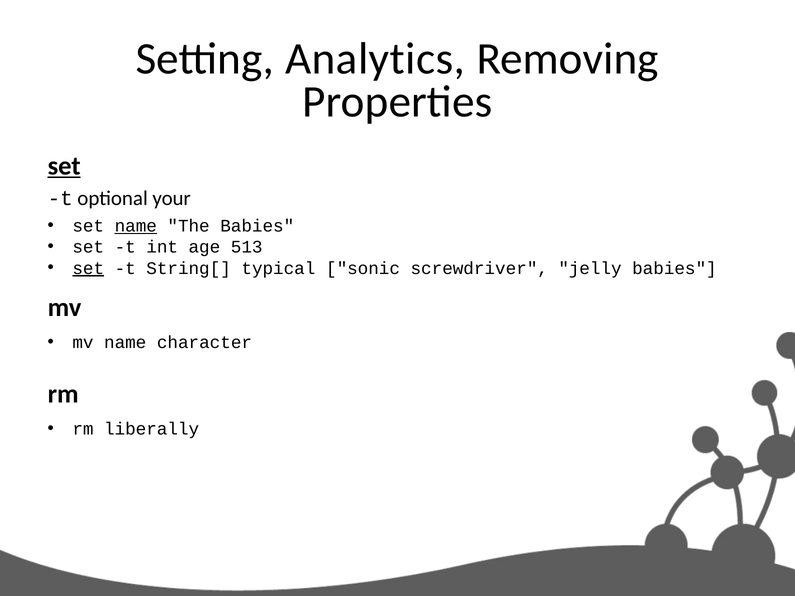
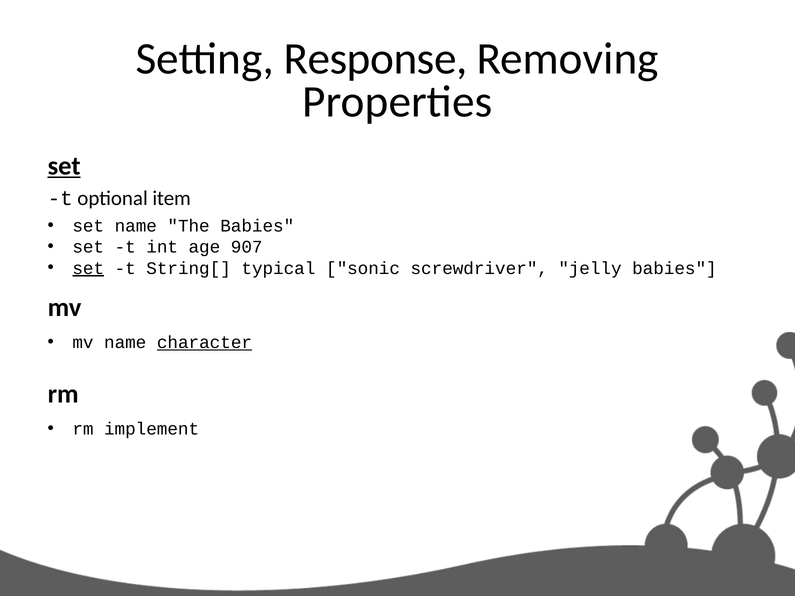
Analytics: Analytics -> Response
your: your -> item
name at (136, 226) underline: present -> none
513: 513 -> 907
character underline: none -> present
liberally: liberally -> implement
